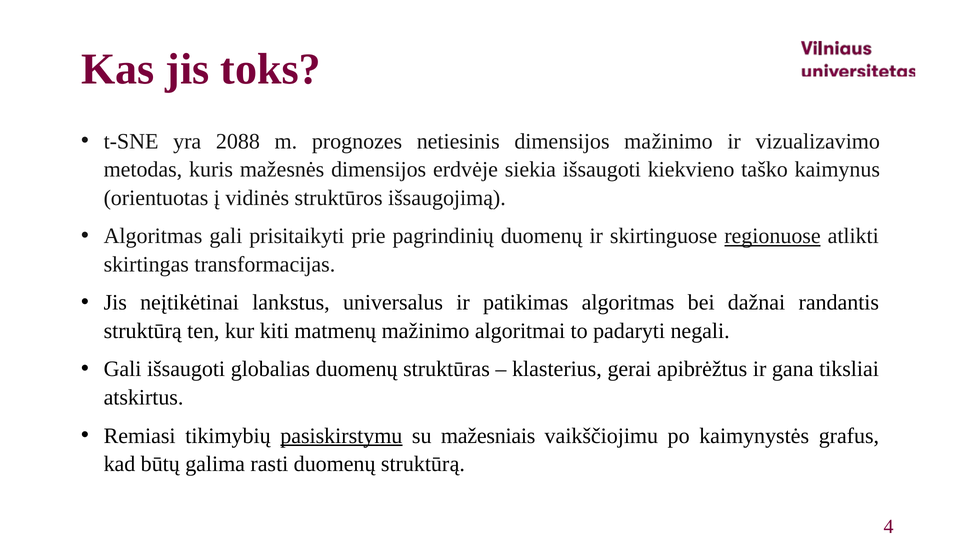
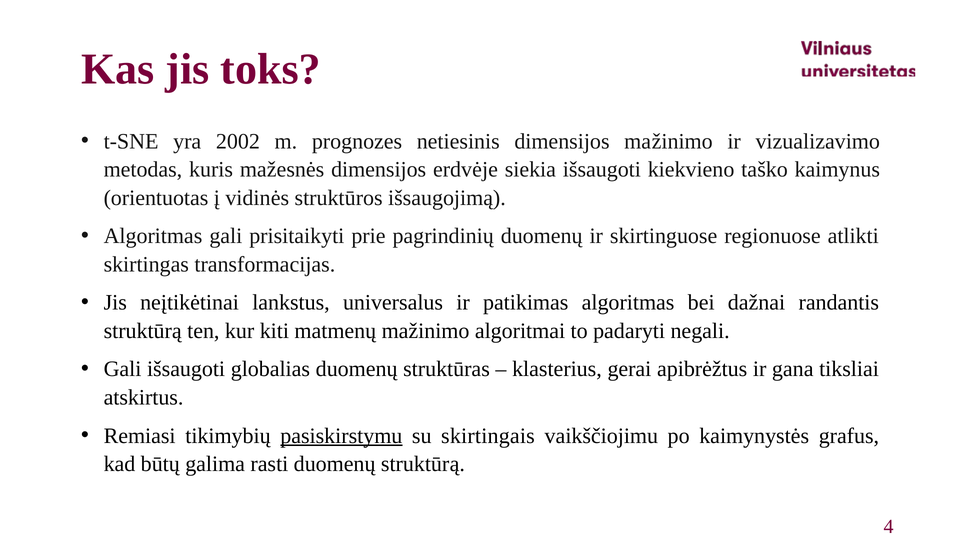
2088: 2088 -> 2002
regionuose underline: present -> none
mažesniais: mažesniais -> skirtingais
